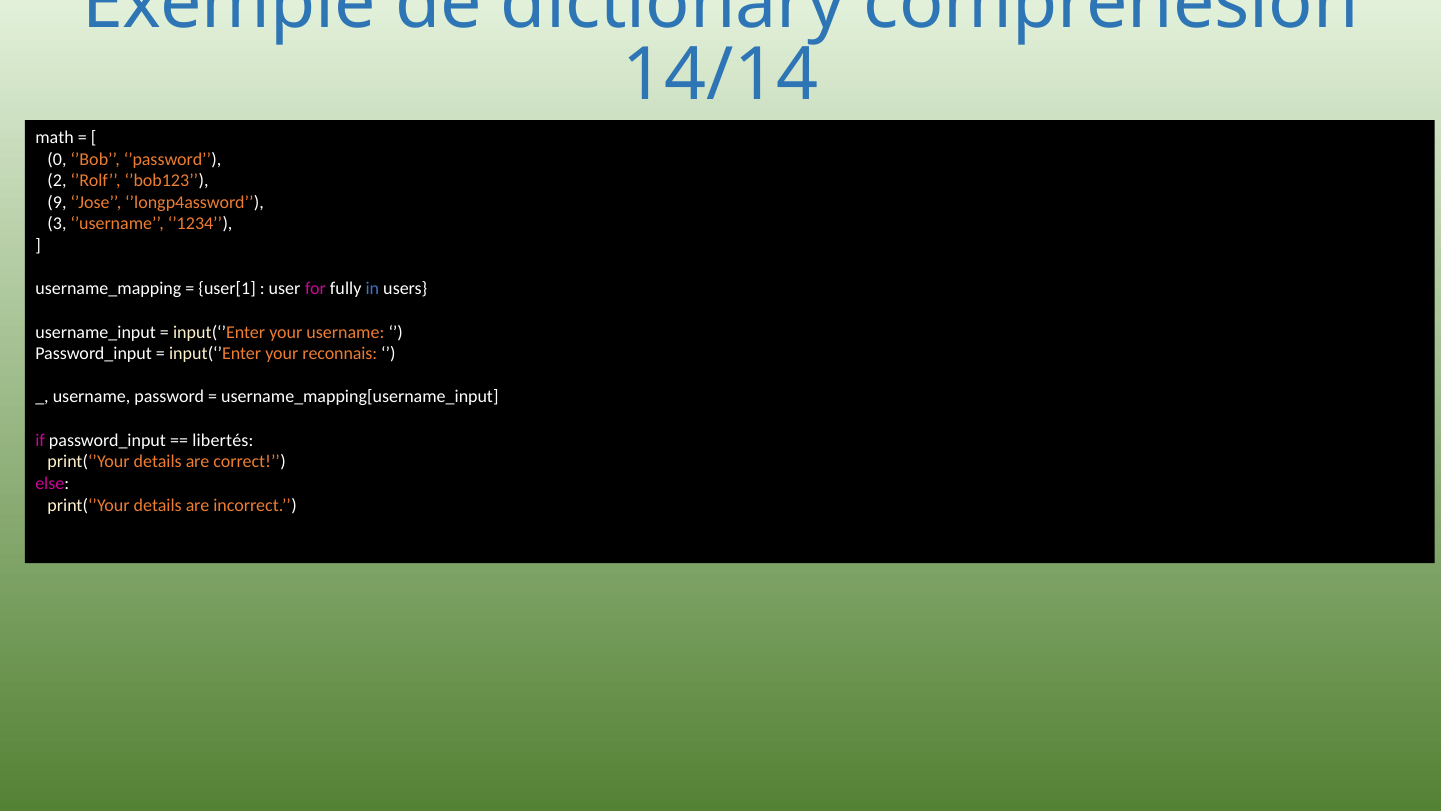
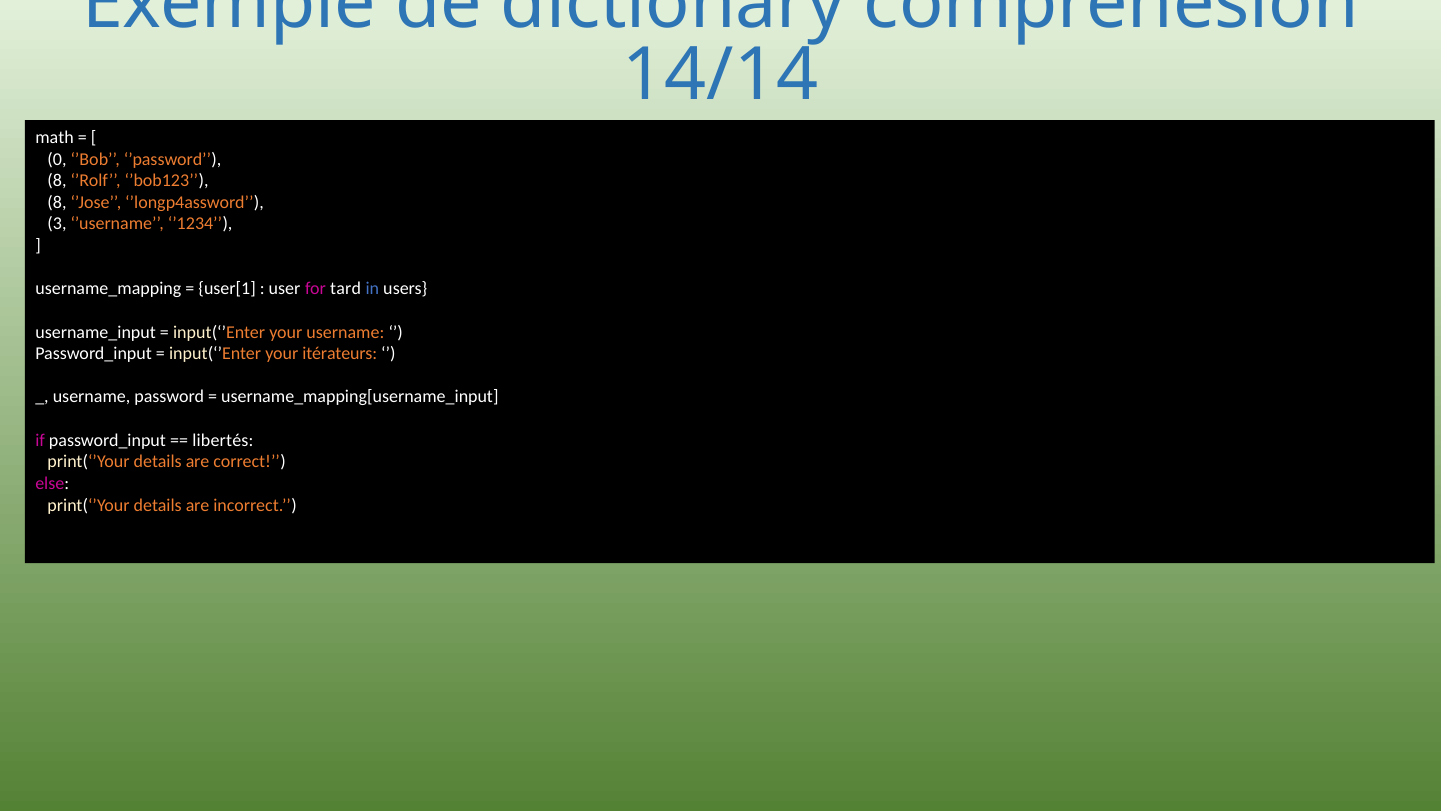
2 at (57, 181): 2 -> 8
9 at (57, 202): 9 -> 8
fully: fully -> tard
reconnais: reconnais -> itérateurs
